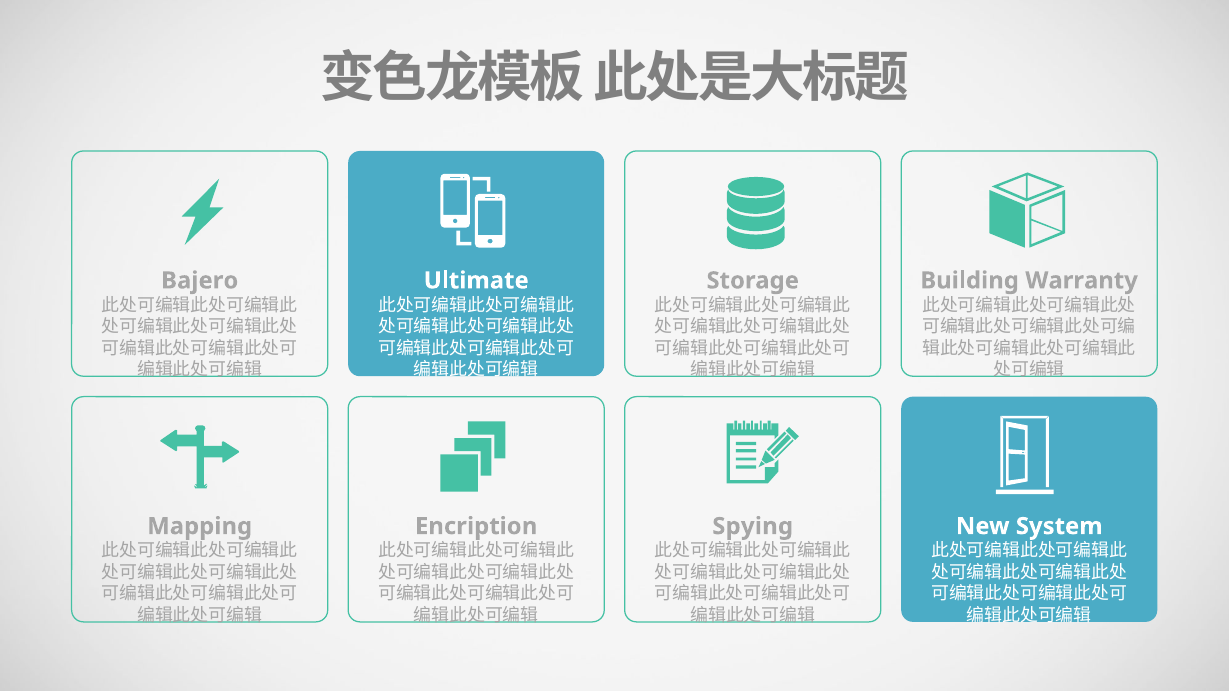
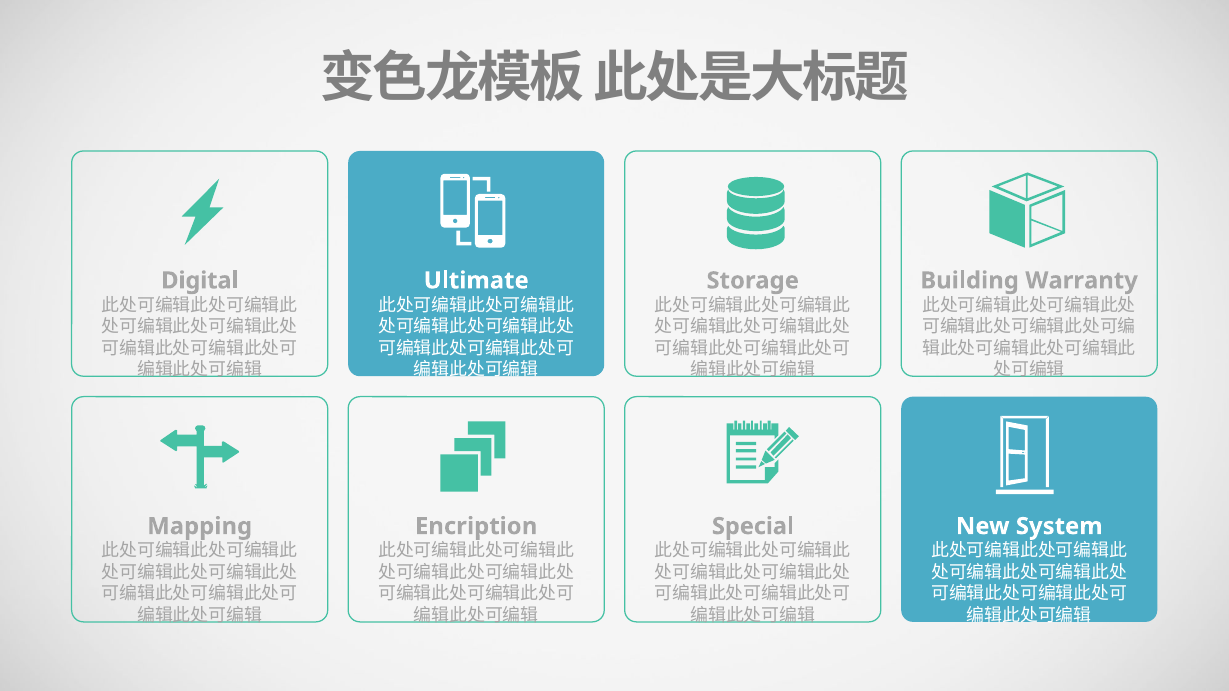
Bajero: Bajero -> Digital
Spying: Spying -> Special
